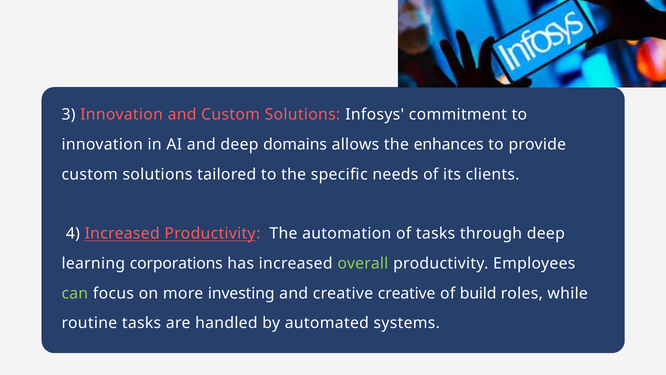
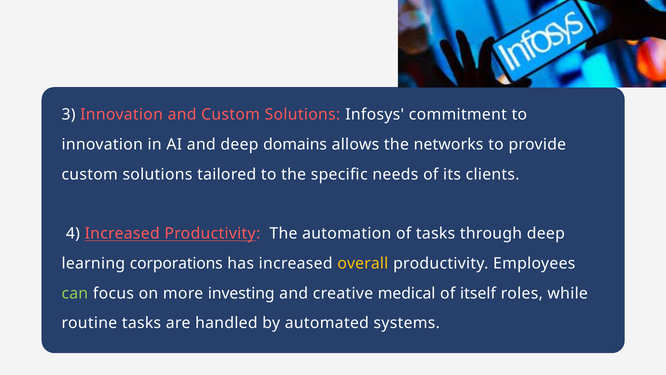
enhances: enhances -> networks
overall colour: light green -> yellow
creative creative: creative -> medical
build: build -> itself
